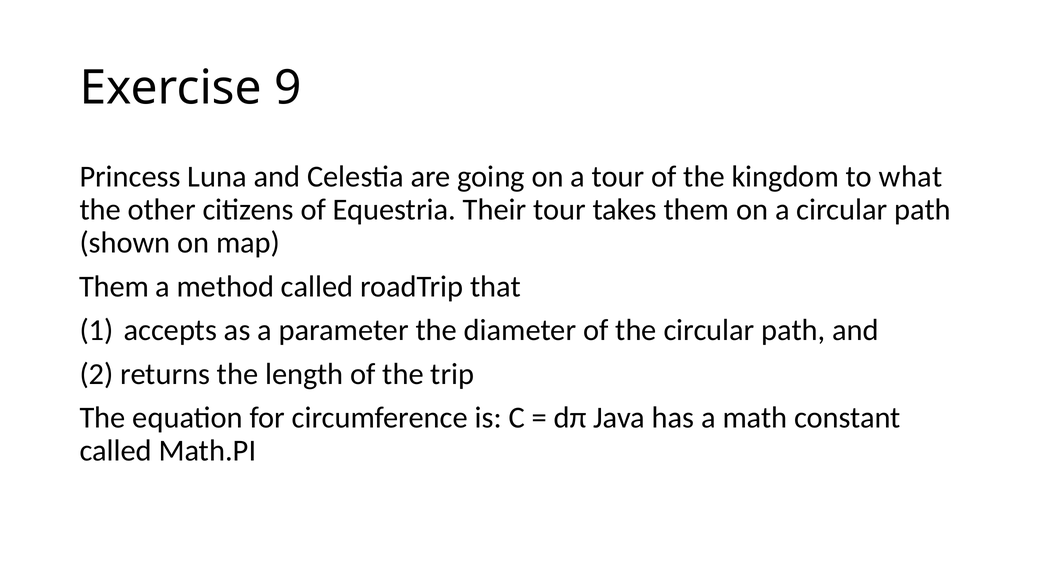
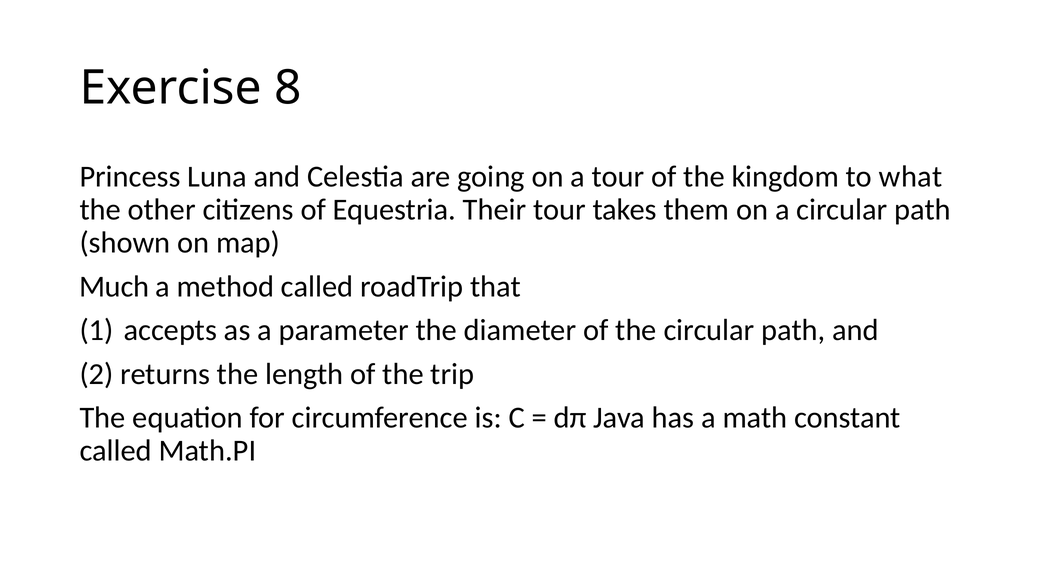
9: 9 -> 8
Them at (114, 286): Them -> Much
